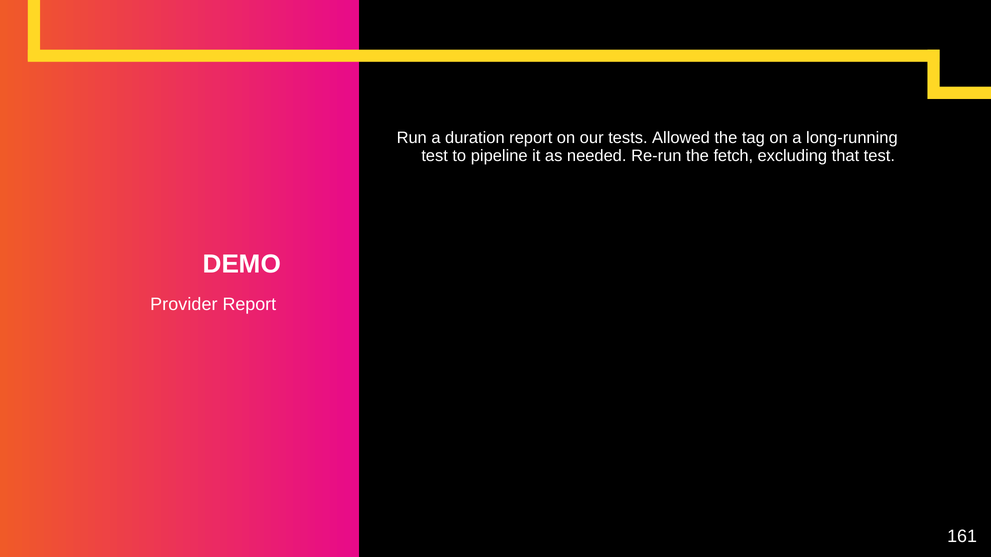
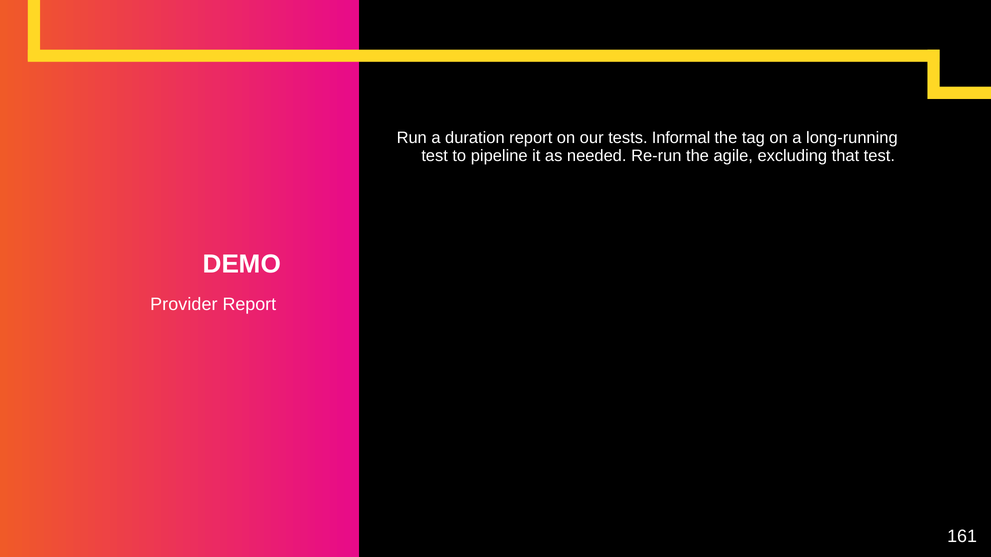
Allowed: Allowed -> Informal
fetch: fetch -> agile
